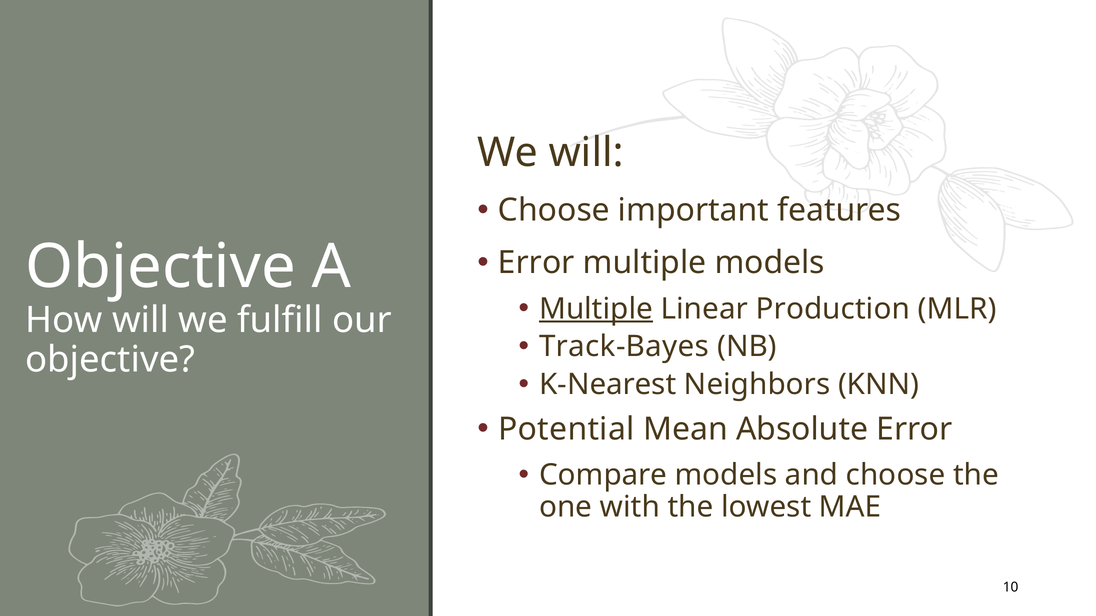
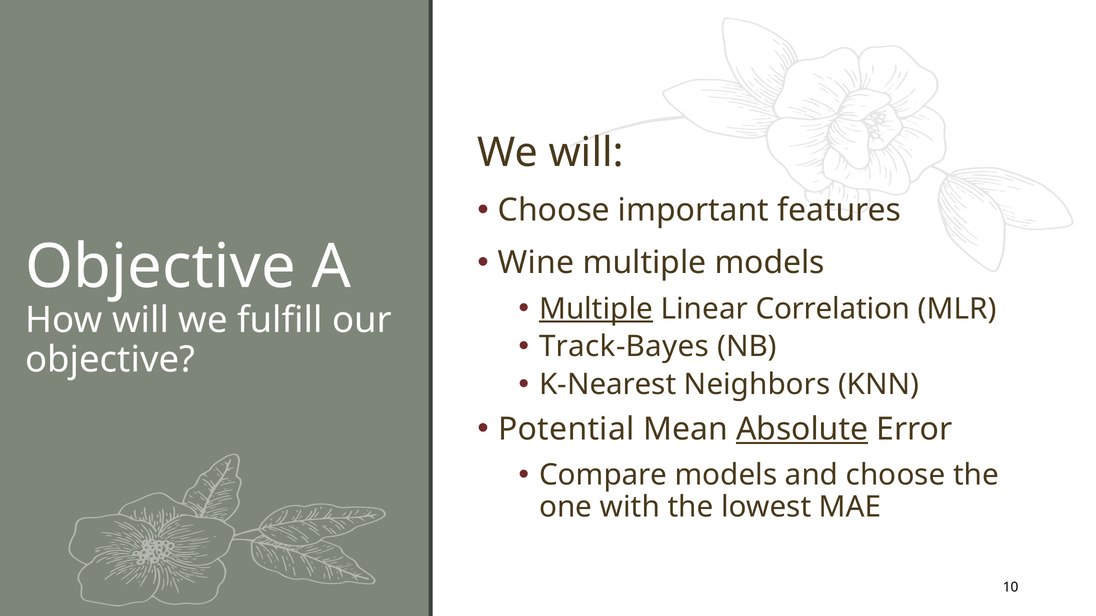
Error at (536, 263): Error -> Wine
Production: Production -> Correlation
Absolute underline: none -> present
